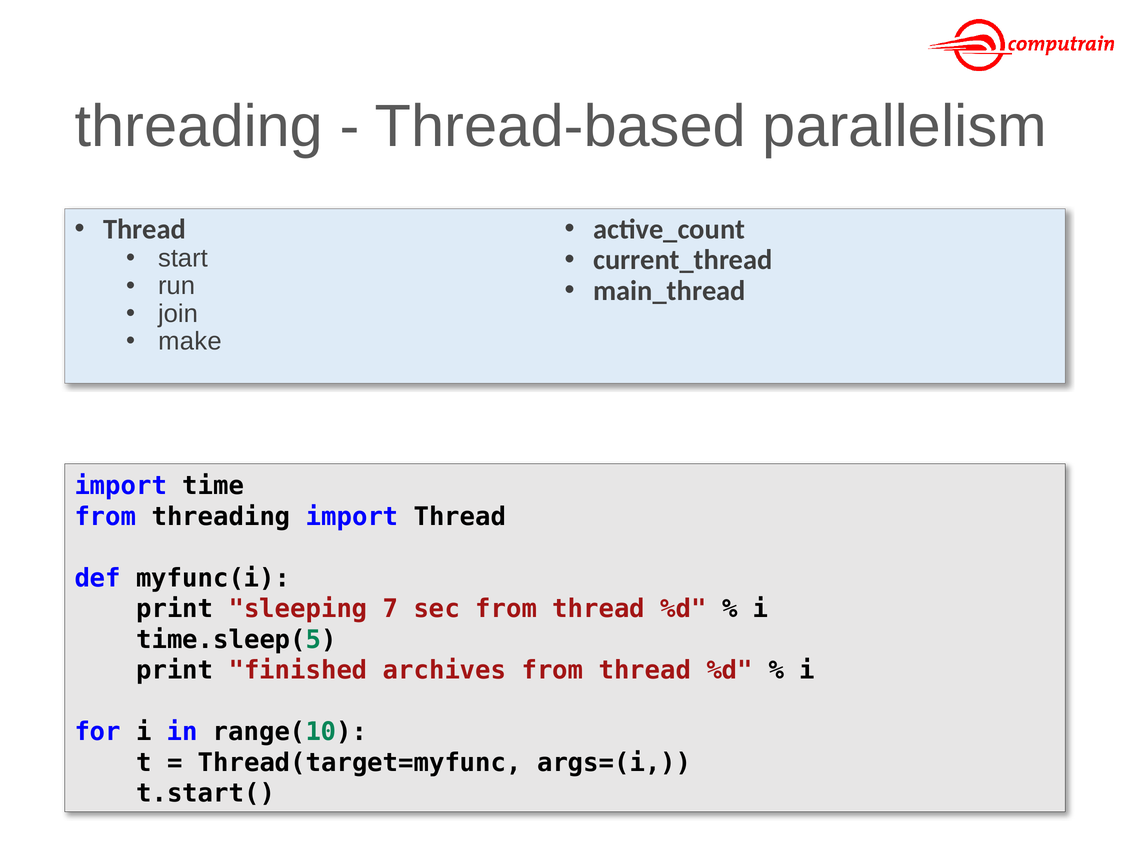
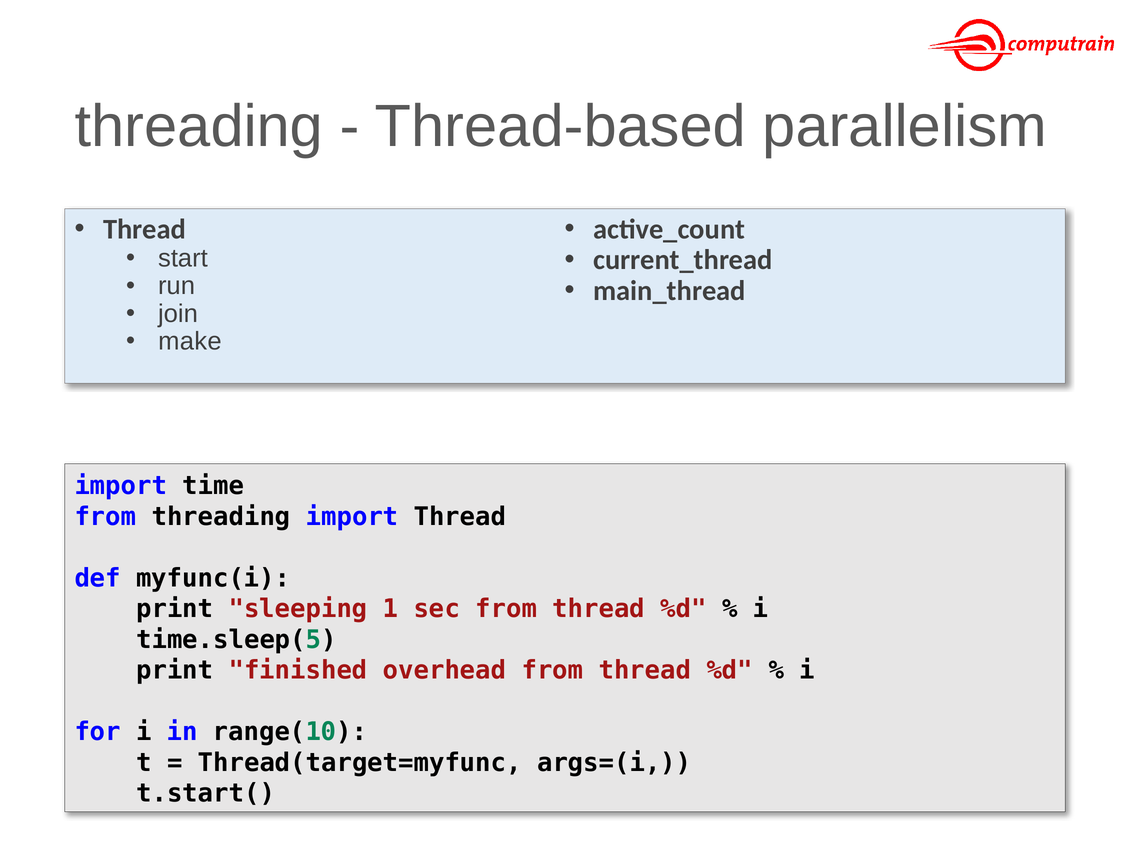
7: 7 -> 1
archives: archives -> overhead
